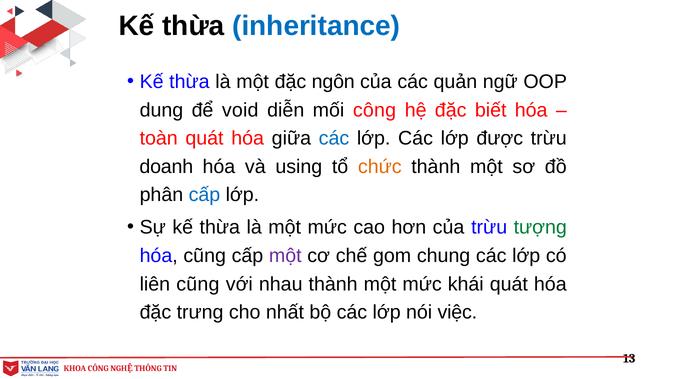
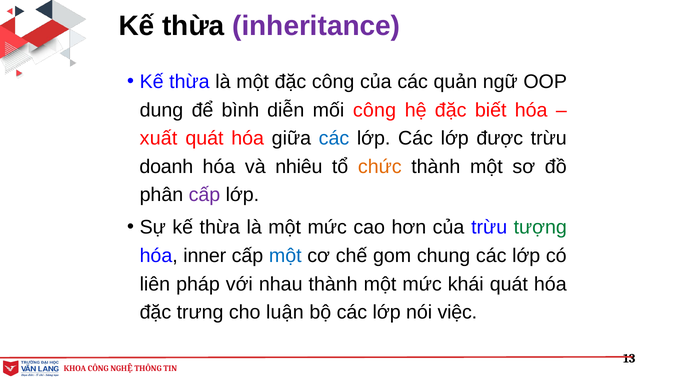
inheritance colour: blue -> purple
đặc ngôn: ngôn -> công
void: void -> bình
toàn: toàn -> xuất
using: using -> nhiêu
cấp at (204, 195) colour: blue -> purple
hóa cũng: cũng -> inner
một at (285, 256) colour: purple -> blue
liên cũng: cũng -> pháp
nhất: nhất -> luận
